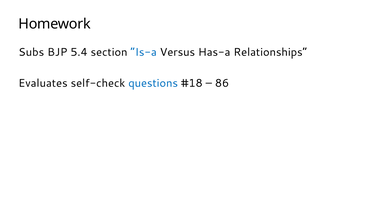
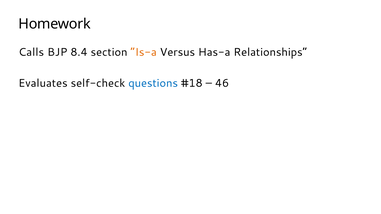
Subs: Subs -> Calls
5.4: 5.4 -> 8.4
Is-a colour: blue -> orange
86: 86 -> 46
